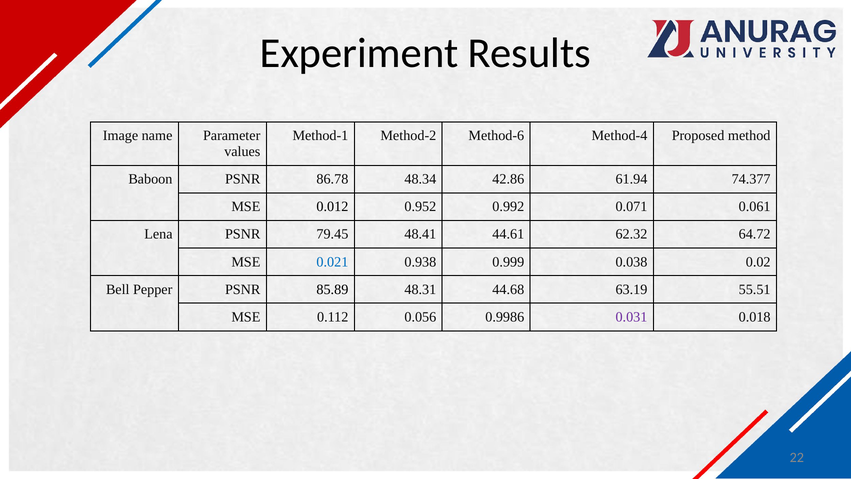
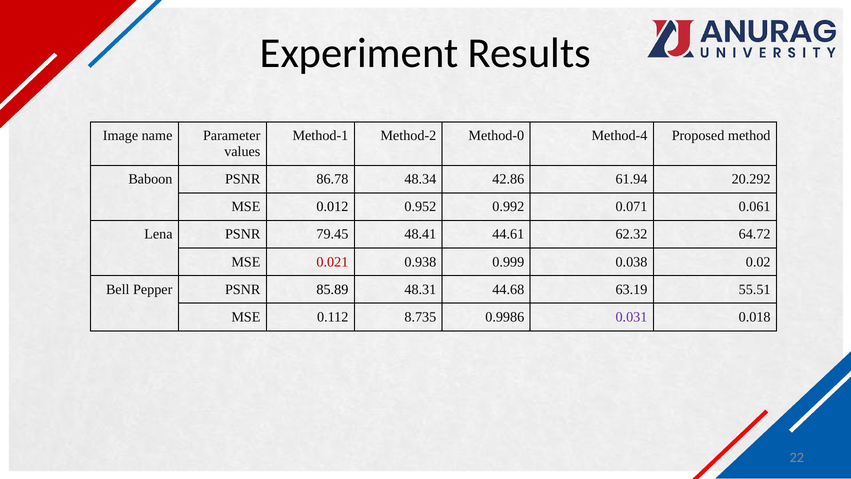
Method-6: Method-6 -> Method-0
74.377: 74.377 -> 20.292
0.021 colour: blue -> red
0.056: 0.056 -> 8.735
